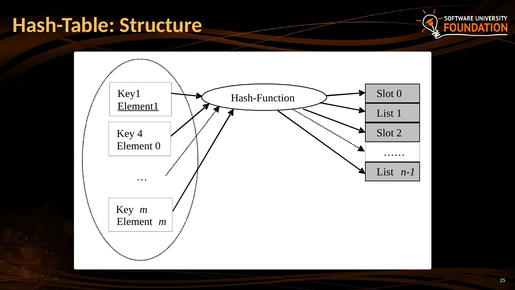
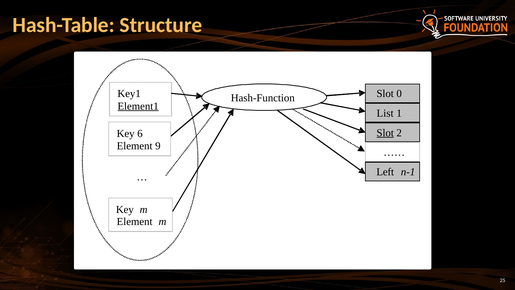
Slot at (385, 133) underline: none -> present
4: 4 -> 6
Element 0: 0 -> 9
List at (385, 172): List -> Left
